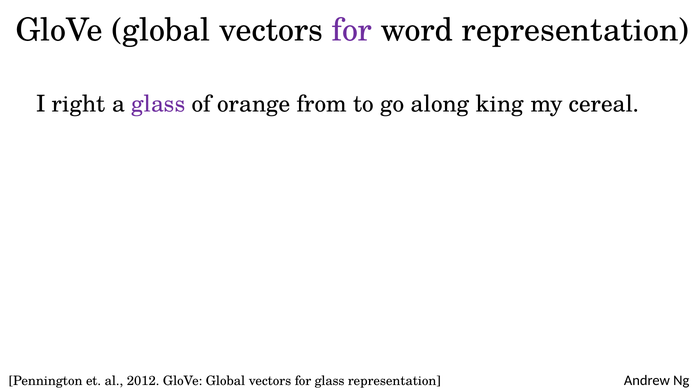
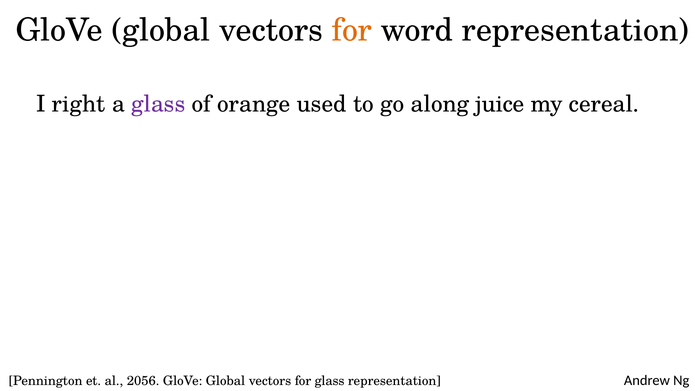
for at (352, 30) colour: purple -> orange
from: from -> used
king: king -> juice
2012: 2012 -> 2056
